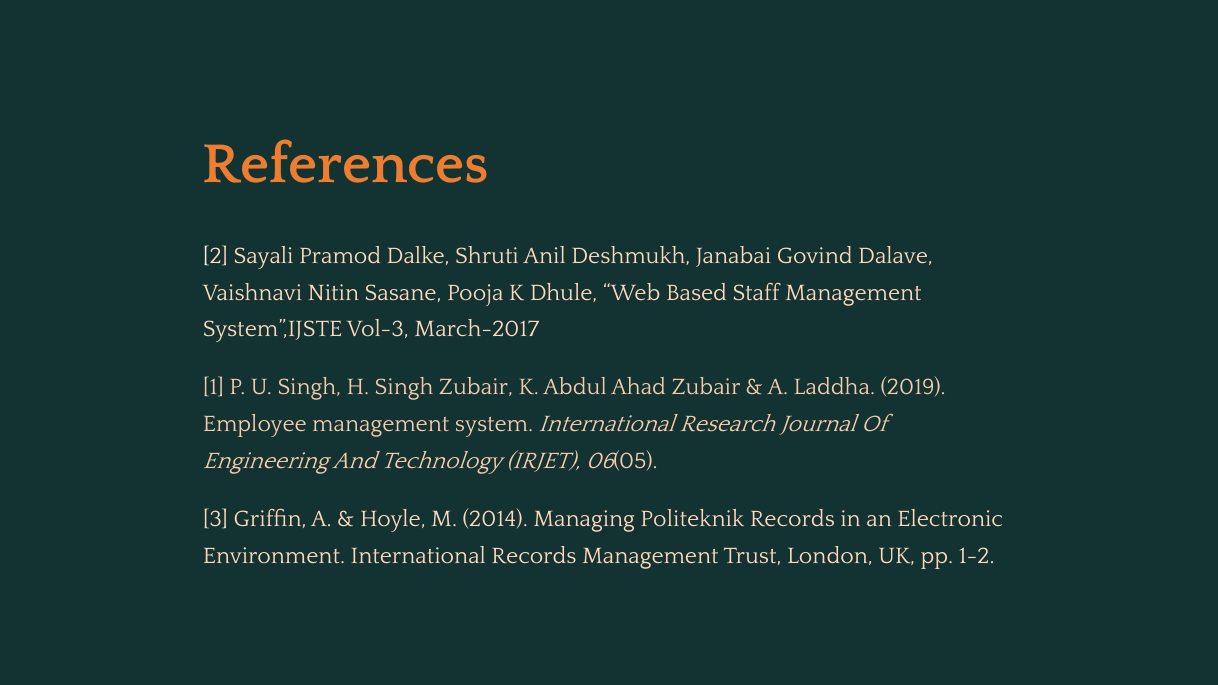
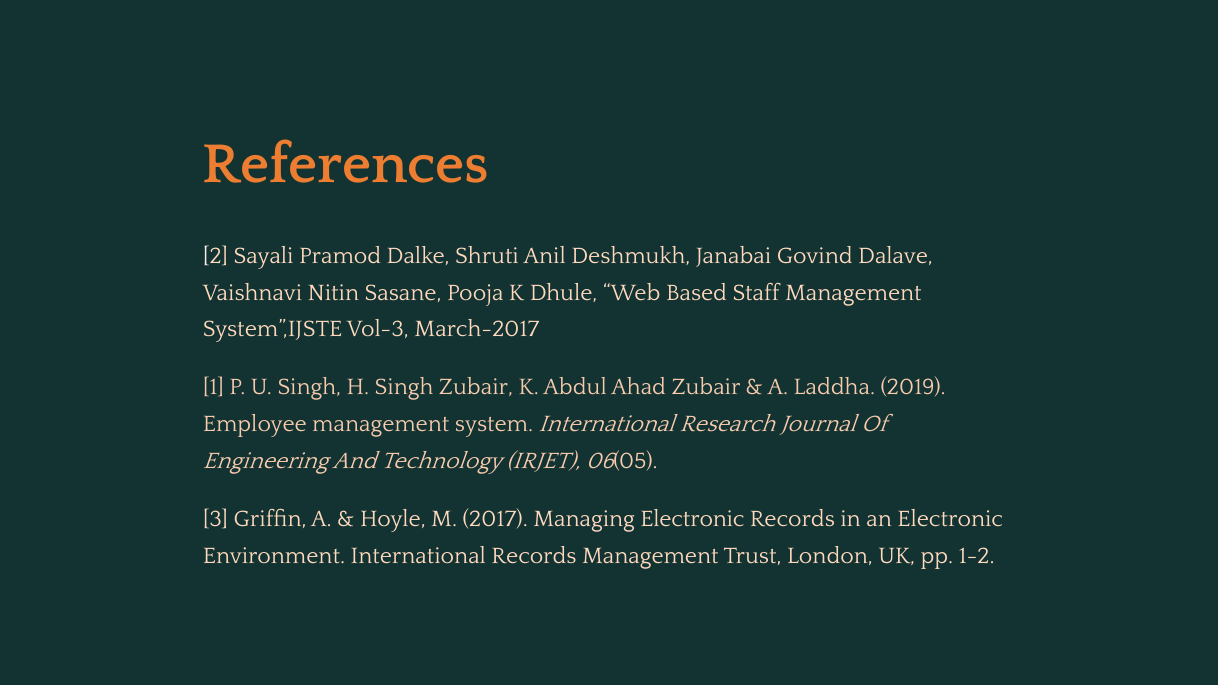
2014: 2014 -> 2017
Managing Politeknik: Politeknik -> Electronic
